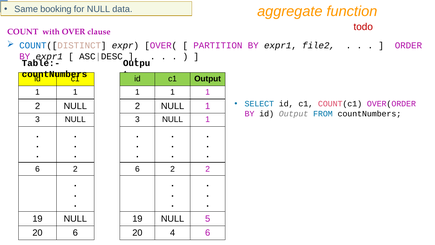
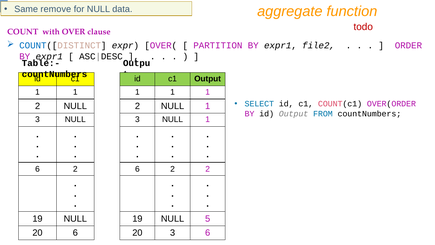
booking: booking -> remove
20 4: 4 -> 3
